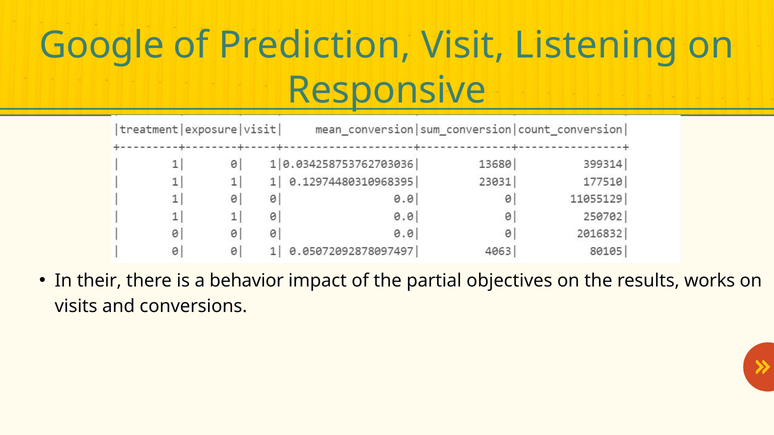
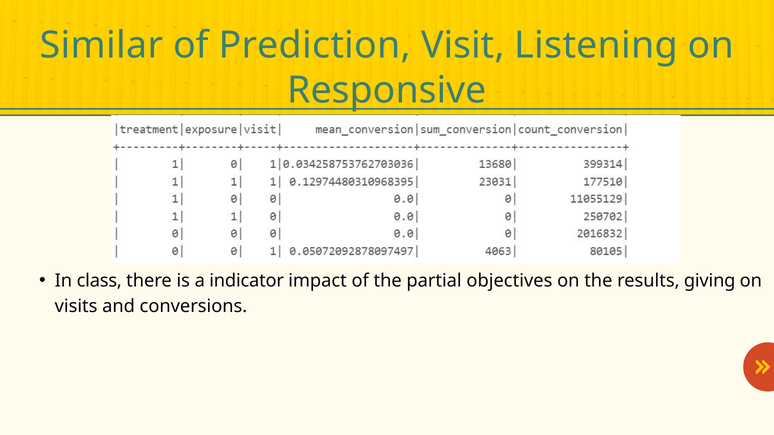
Google: Google -> Similar
their: their -> class
behavior: behavior -> indicator
works: works -> giving
